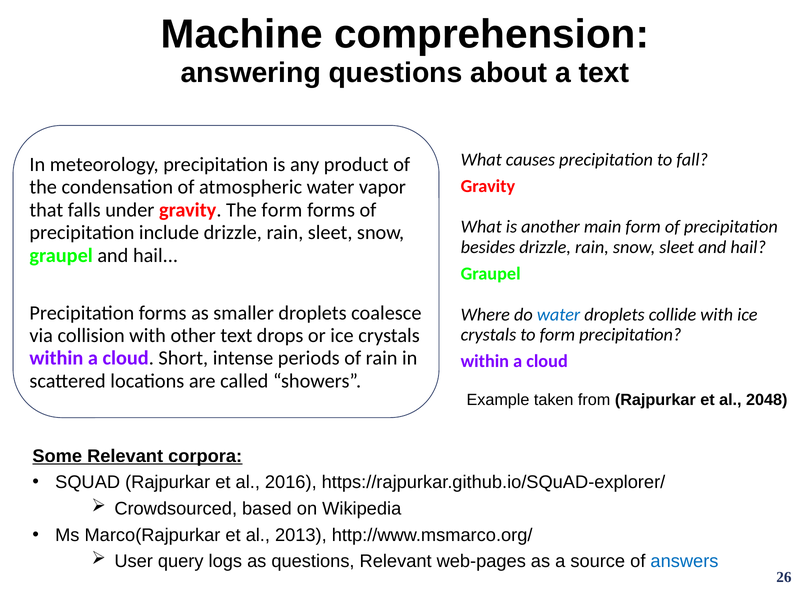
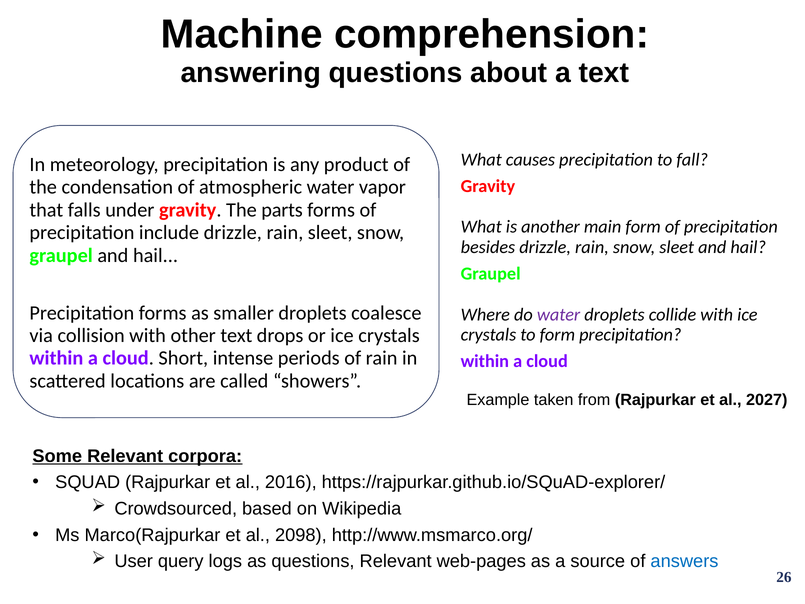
The form: form -> parts
water at (559, 314) colour: blue -> purple
2048: 2048 -> 2027
2013: 2013 -> 2098
